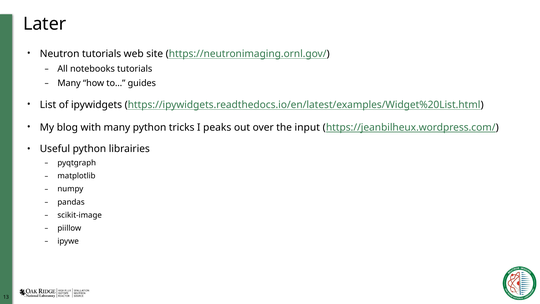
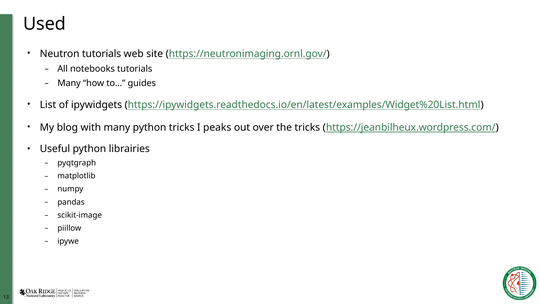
Later: Later -> Used
the input: input -> tricks
